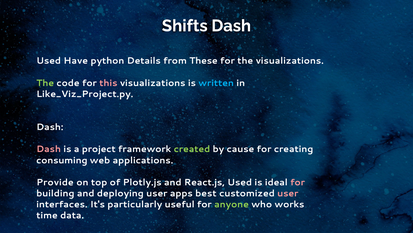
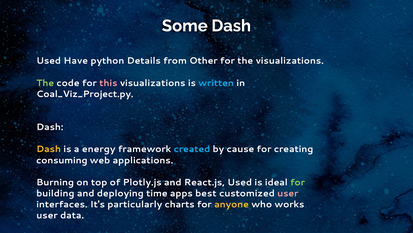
Shifts: Shifts -> Some
These: These -> Other
Like_Viz_Project.py: Like_Viz_Project.py -> Coal_Viz_Project.py
Dash at (49, 149) colour: pink -> yellow
project: project -> energy
created colour: light green -> light blue
Provide: Provide -> Burning
for at (298, 182) colour: pink -> light green
deploying user: user -> time
useful: useful -> charts
anyone colour: light green -> yellow
time at (47, 215): time -> user
